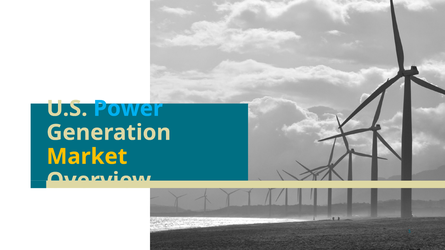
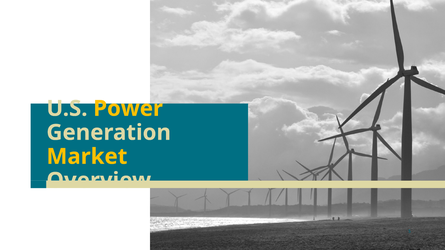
Power colour: light blue -> yellow
